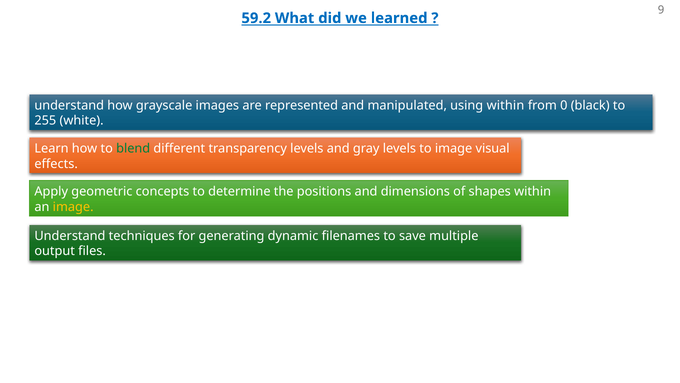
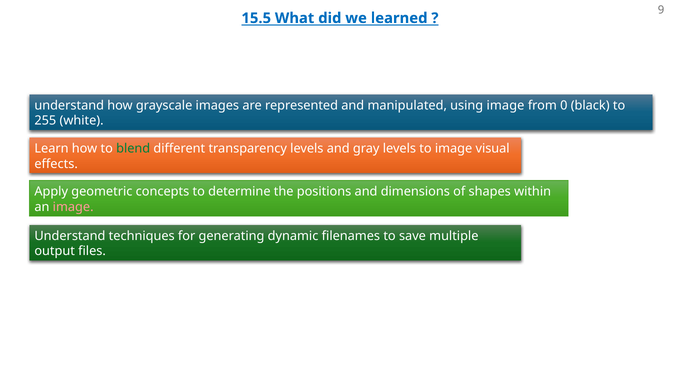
59.2: 59.2 -> 15.5
using within: within -> image
image at (73, 207) colour: yellow -> pink
